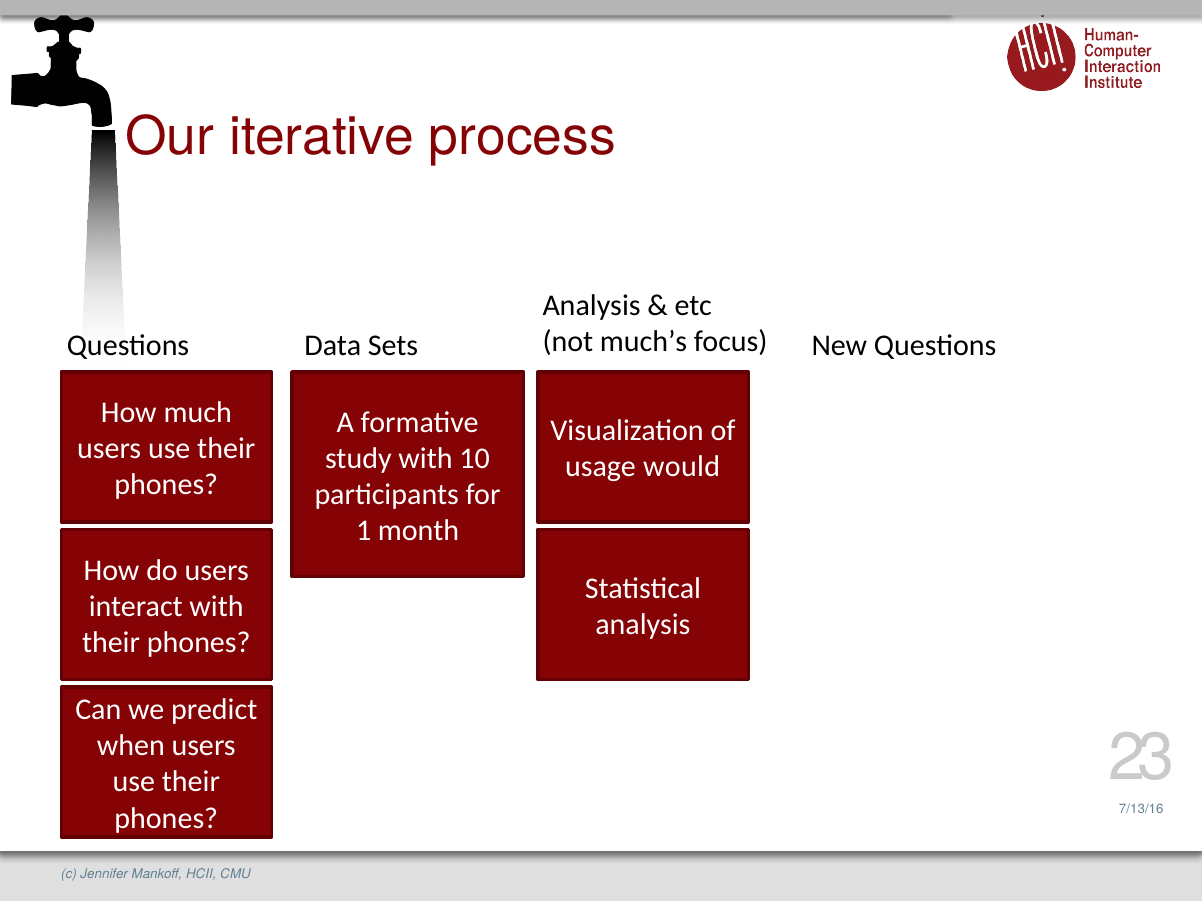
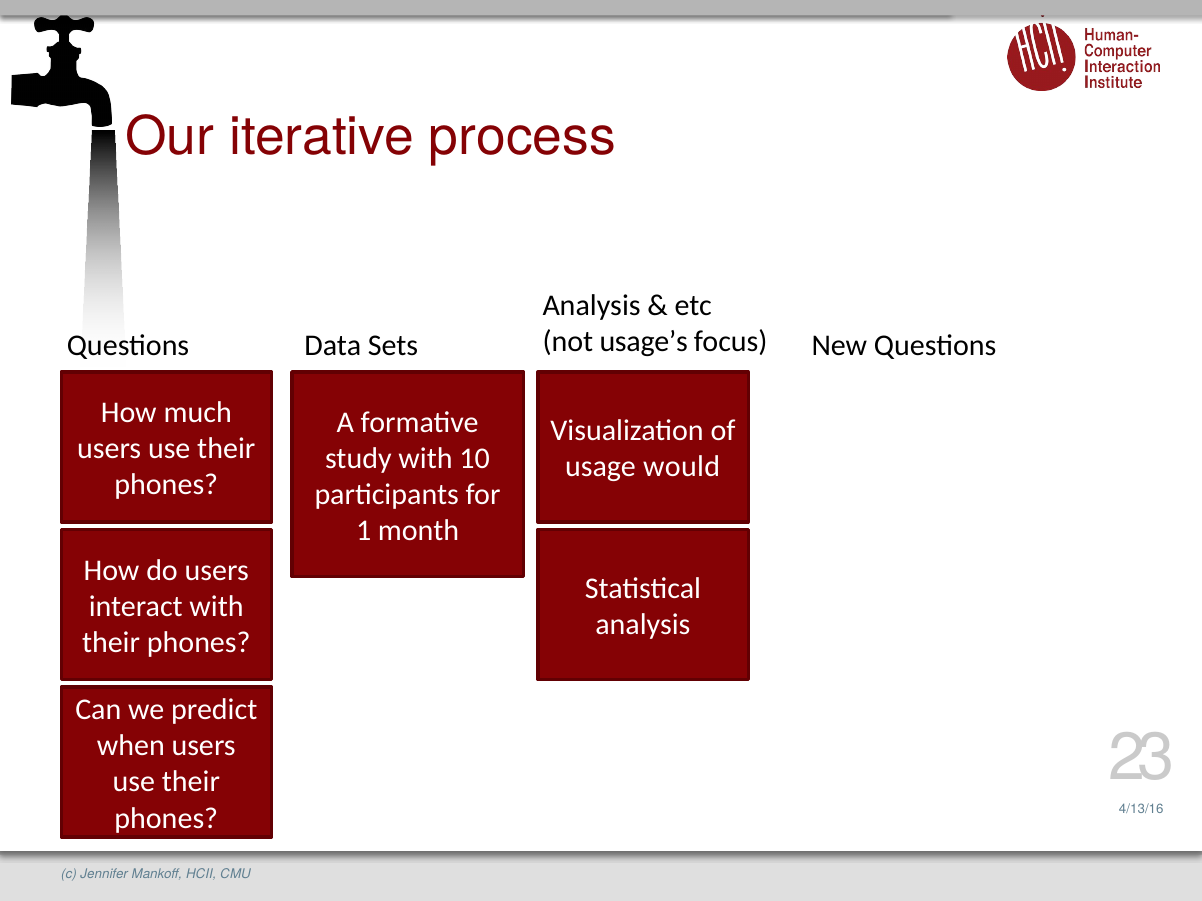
much’s: much’s -> usage’s
7/13/16: 7/13/16 -> 4/13/16
